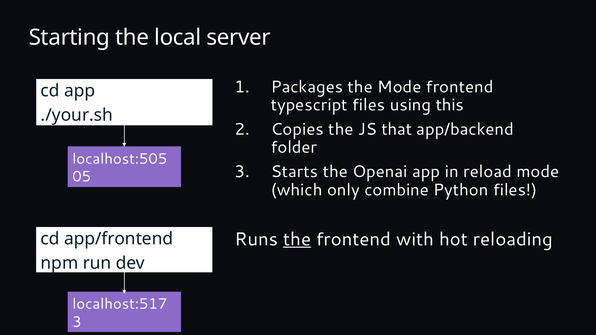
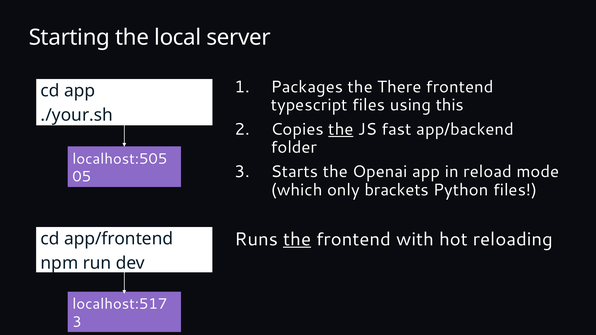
the Mode: Mode -> There
the at (341, 129) underline: none -> present
that: that -> fast
combine: combine -> brackets
